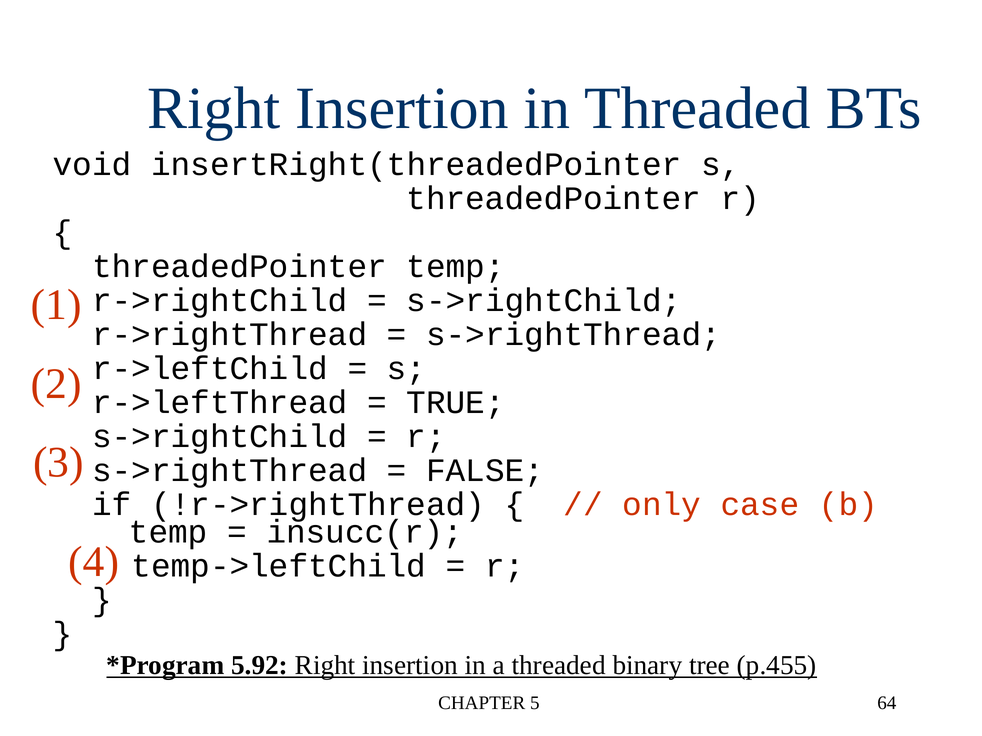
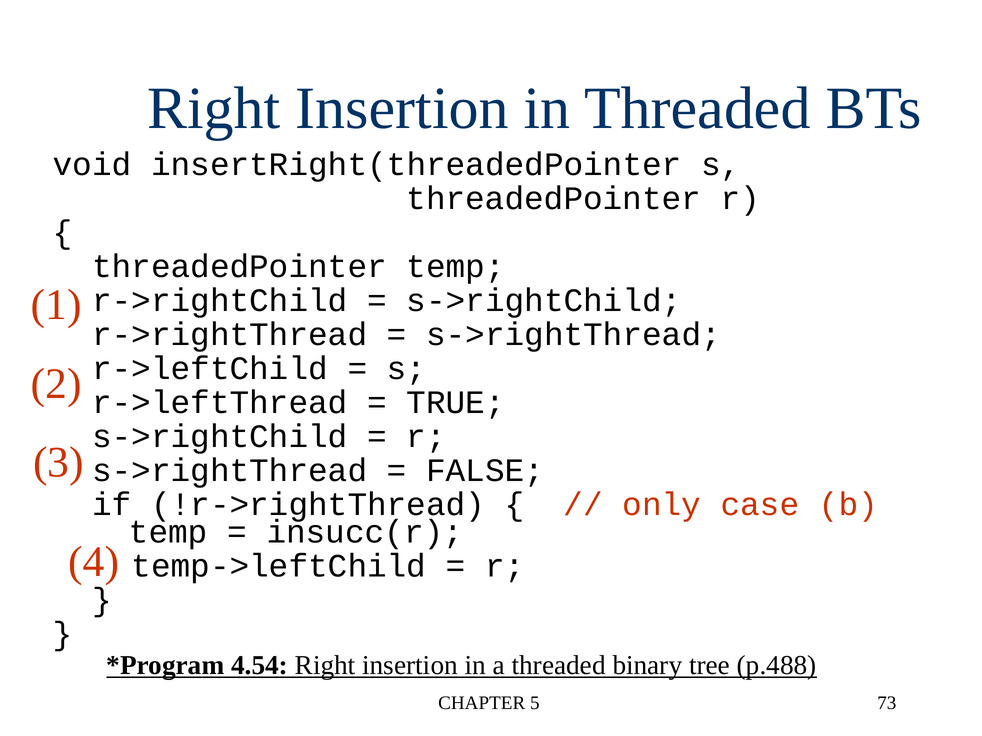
5.92: 5.92 -> 4.54
p.455: p.455 -> p.488
64: 64 -> 73
